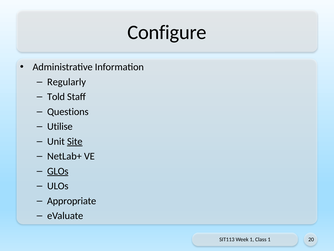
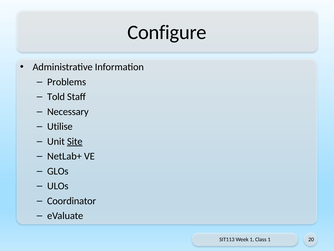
Regularly: Regularly -> Problems
Questions: Questions -> Necessary
GLOs underline: present -> none
Appropriate: Appropriate -> Coordinator
